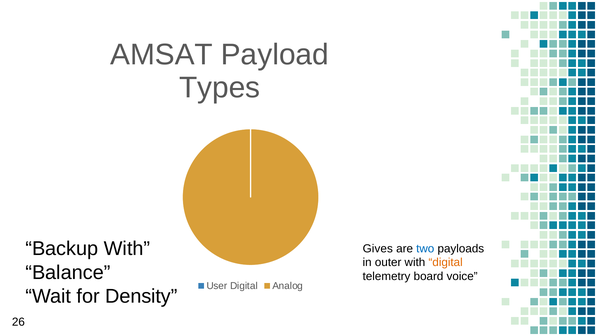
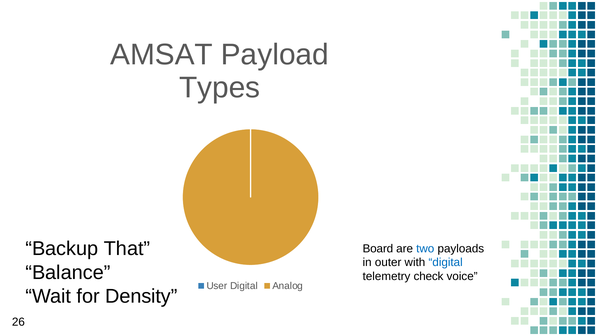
Backup With: With -> That
Gives: Gives -> Board
digital at (446, 262) colour: orange -> blue
board: board -> check
